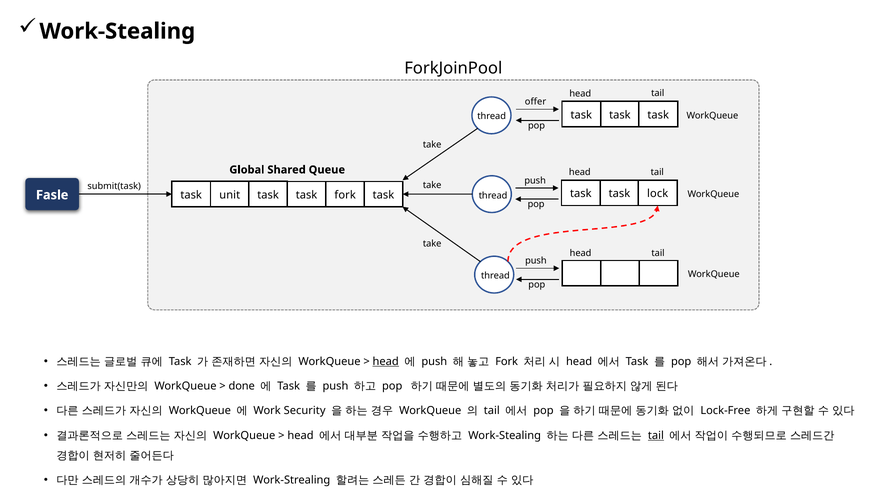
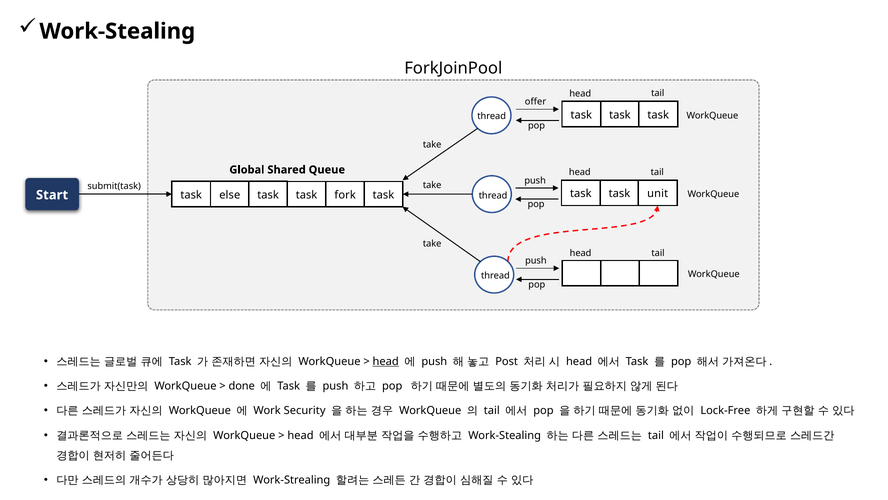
lock: lock -> unit
unit: unit -> else
Fasle: Fasle -> Start
Fork at (507, 361): Fork -> Post
tail at (656, 435) underline: present -> none
